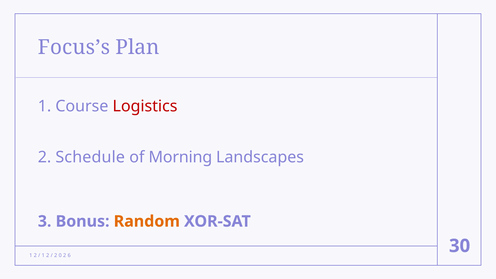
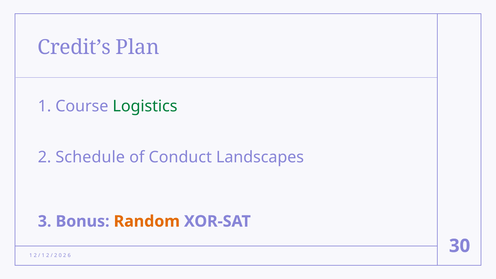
Focus’s: Focus’s -> Credit’s
Logistics colour: red -> green
Morning: Morning -> Conduct
